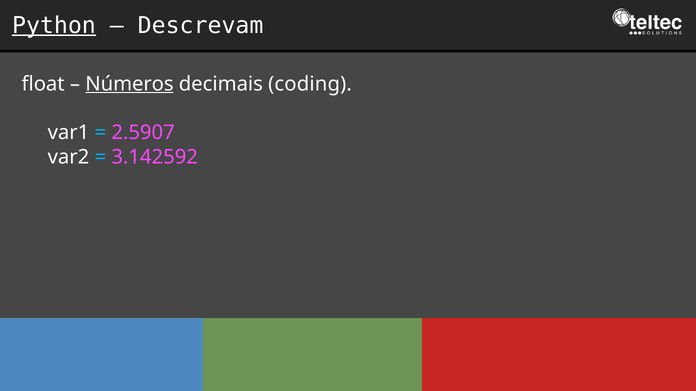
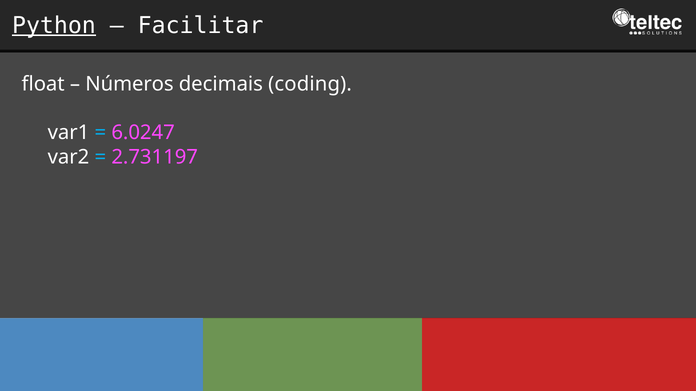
Descrevam: Descrevam -> Facilitar
Números underline: present -> none
2.5907: 2.5907 -> 6.0247
3.142592: 3.142592 -> 2.731197
